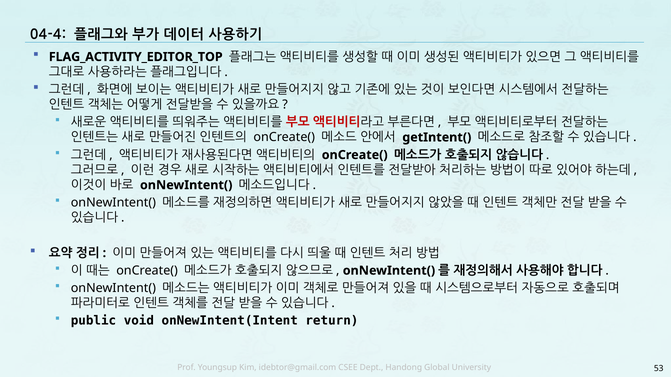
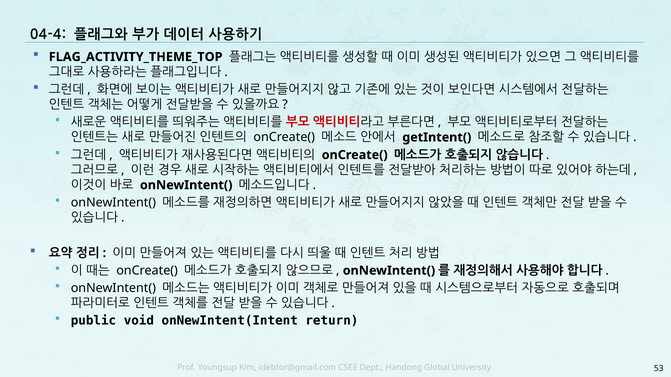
FLAG_ACTIVITY_EDITOR_TOP: FLAG_ACTIVITY_EDITOR_TOP -> FLAG_ACTIVITY_THEME_TOP
